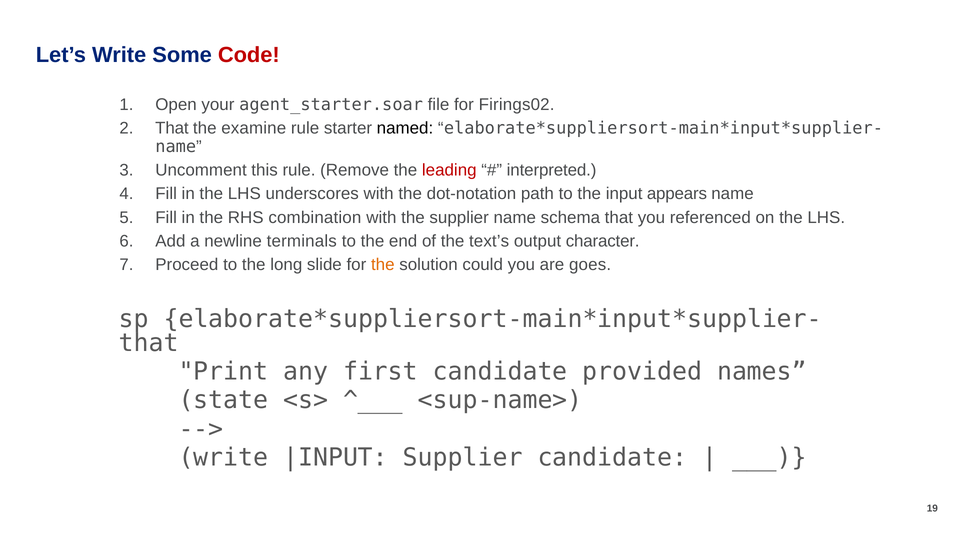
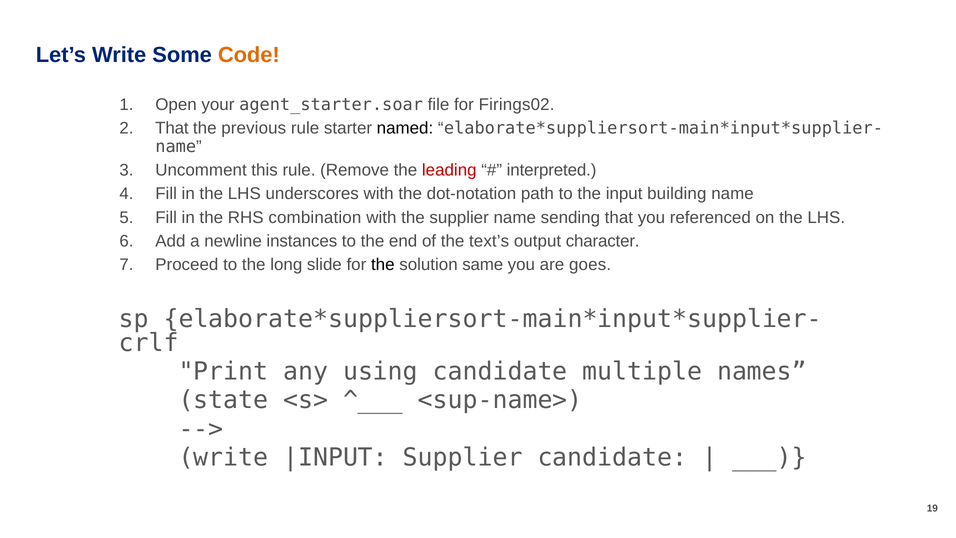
Code colour: red -> orange
examine: examine -> previous
appears: appears -> building
schema: schema -> sending
terminals: terminals -> instances
the at (383, 265) colour: orange -> black
could: could -> same
that at (149, 343): that -> crlf
first: first -> using
provided: provided -> multiple
